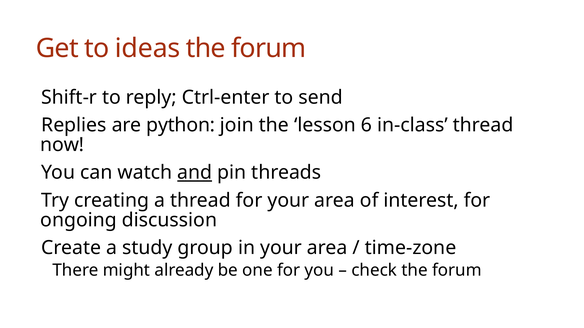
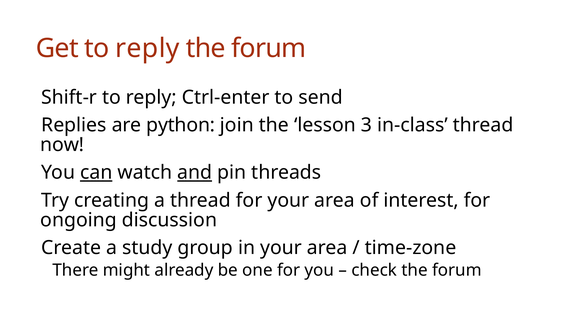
Get to ideas: ideas -> reply
6: 6 -> 3
can underline: none -> present
